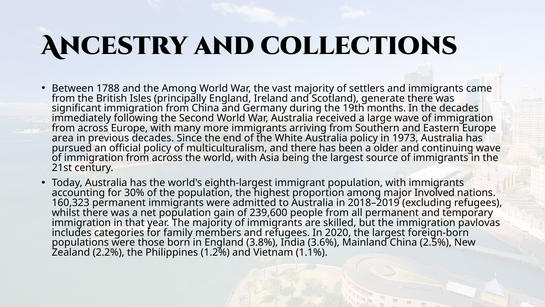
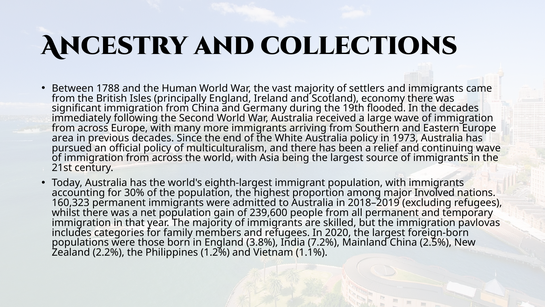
the Among: Among -> Human
generate: generate -> economy
months: months -> flooded
older: older -> relief
3.6%: 3.6% -> 7.2%
